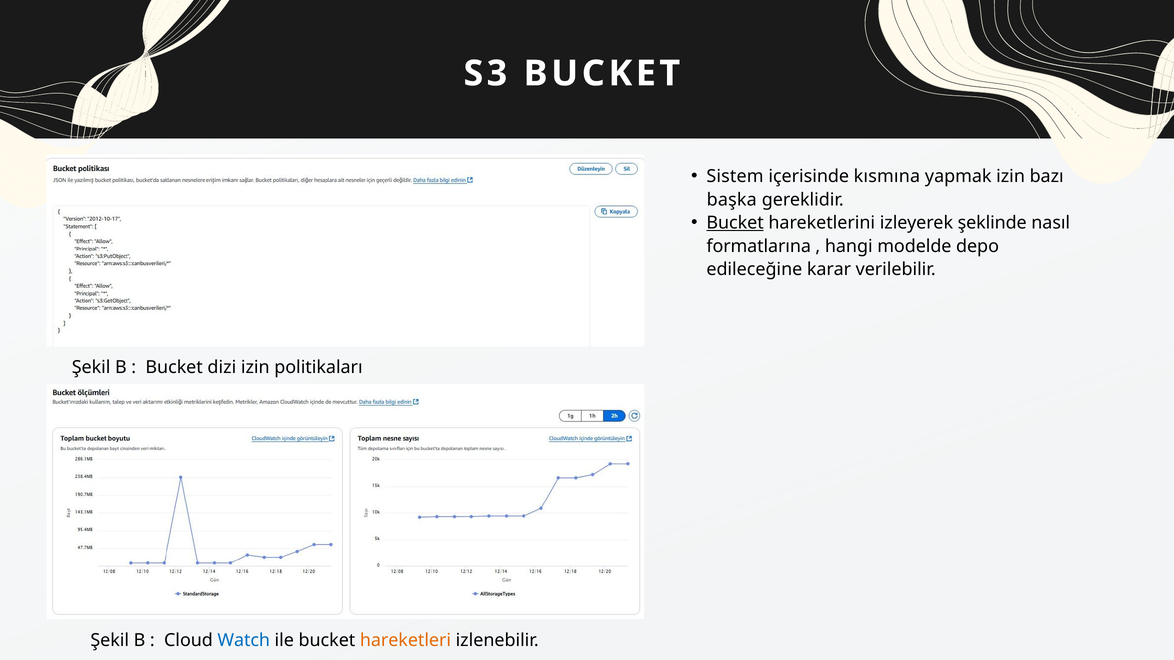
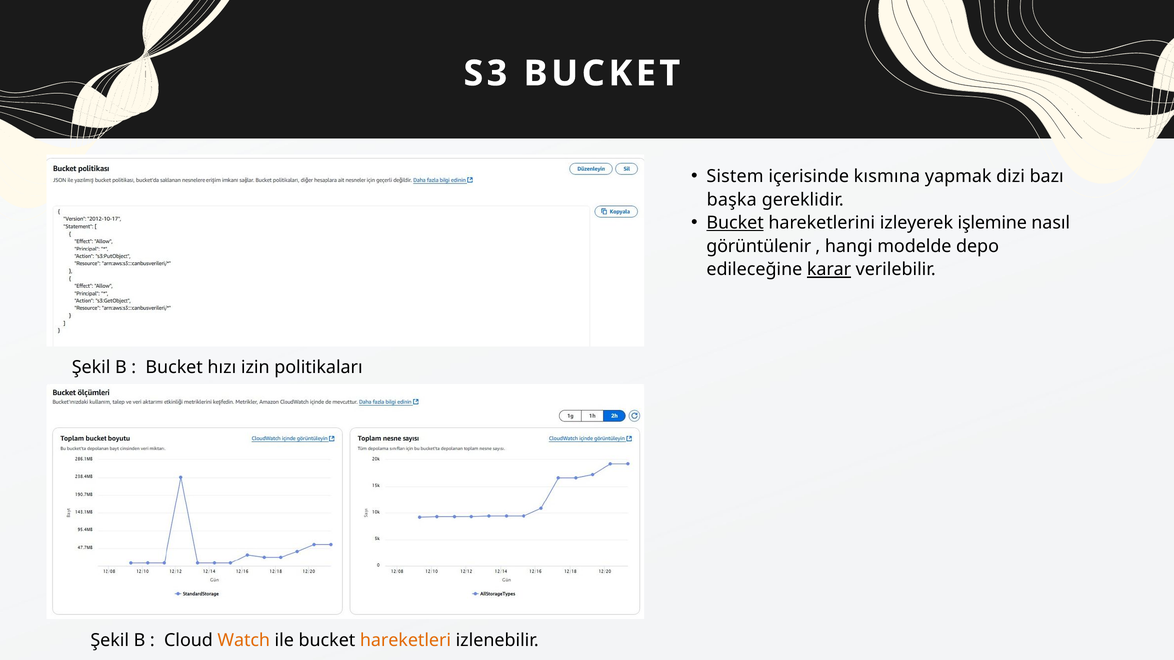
yapmak izin: izin -> dizi
şeklinde: şeklinde -> işlemine
formatlarına: formatlarına -> görüntülenir
karar underline: none -> present
dizi: dizi -> hızı
Watch colour: blue -> orange
